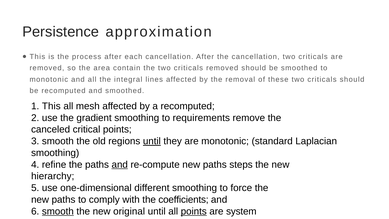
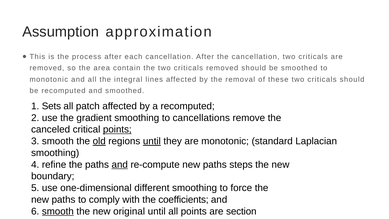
Persistence: Persistence -> Assumption
1 This: This -> Sets
mesh: mesh -> patch
requirements: requirements -> cancellations
points at (117, 129) underline: none -> present
old underline: none -> present
hierarchy: hierarchy -> boundary
points at (194, 211) underline: present -> none
system: system -> section
